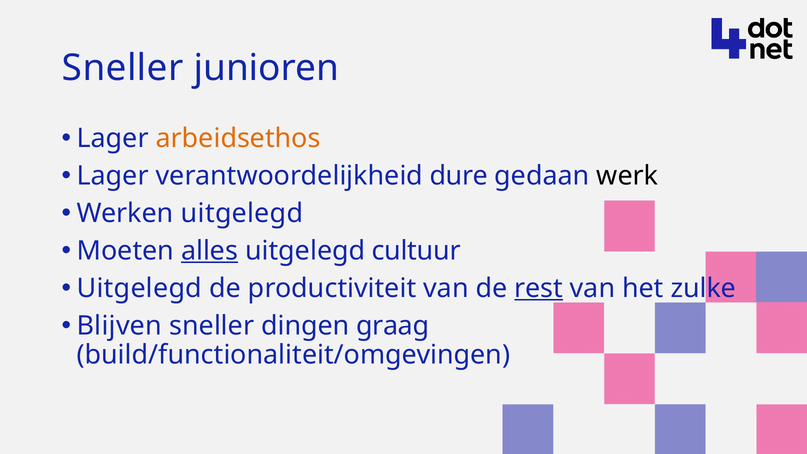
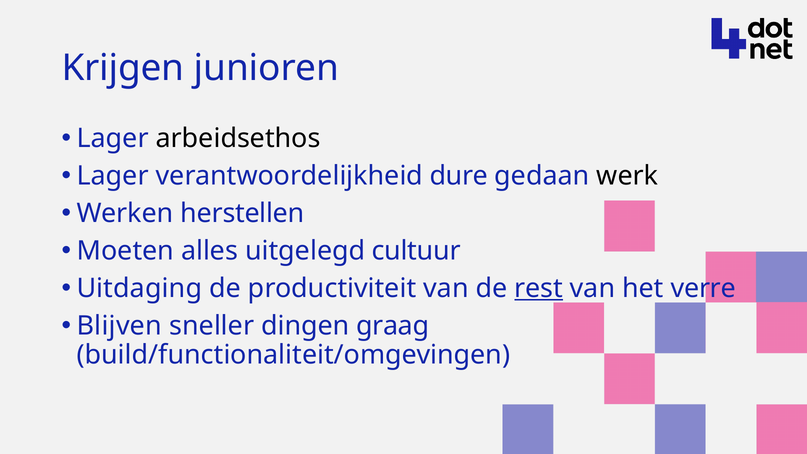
Sneller at (123, 68): Sneller -> Krijgen
arbeidsethos colour: orange -> black
Werken uitgelegd: uitgelegd -> herstellen
alles underline: present -> none
Uitgelegd at (139, 288): Uitgelegd -> Uitdaging
zulke: zulke -> verre
